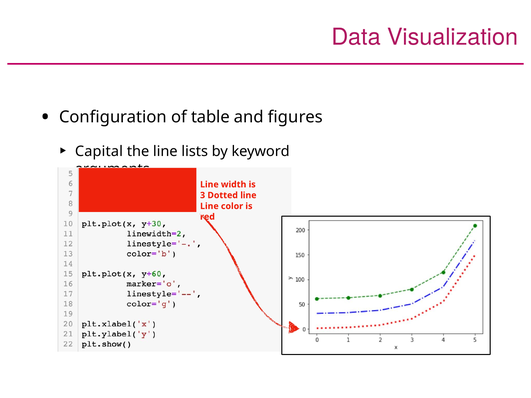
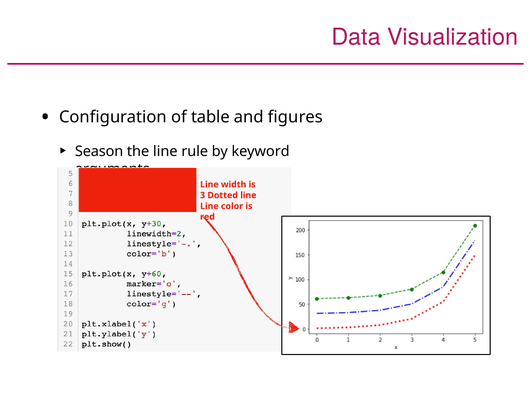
Capital: Capital -> Season
lists: lists -> rule
